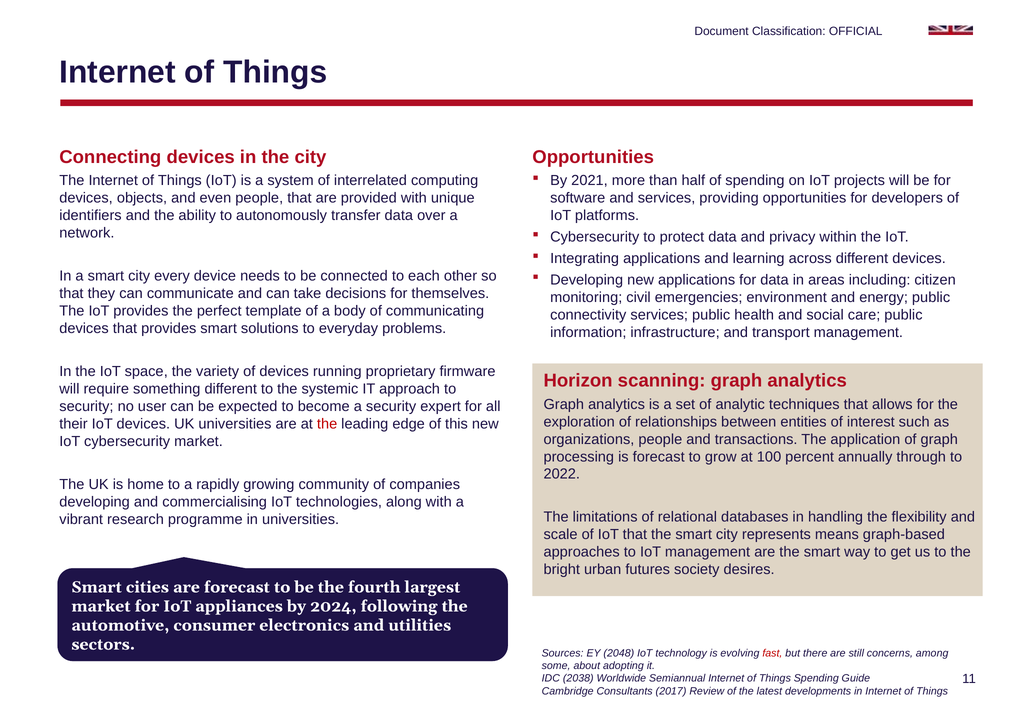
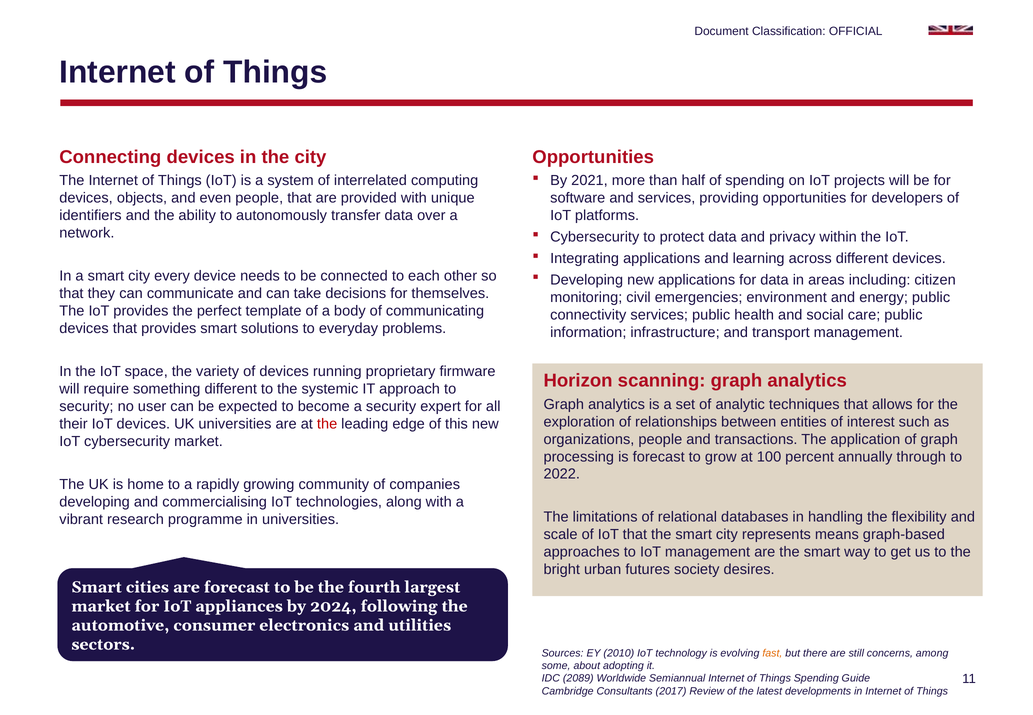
2048: 2048 -> 2010
fast colour: red -> orange
2038: 2038 -> 2089
